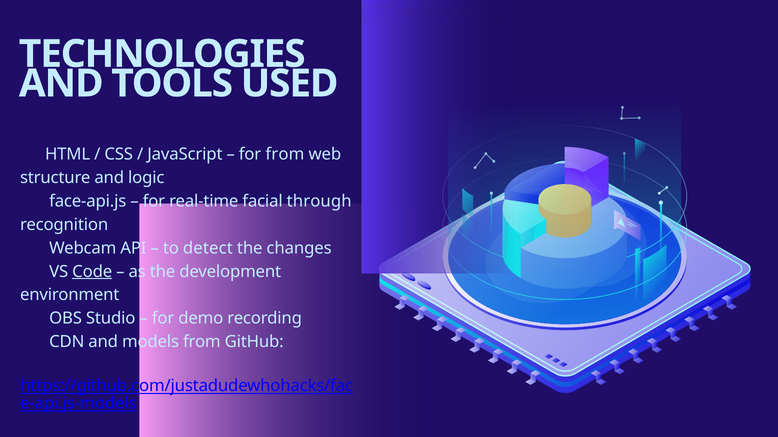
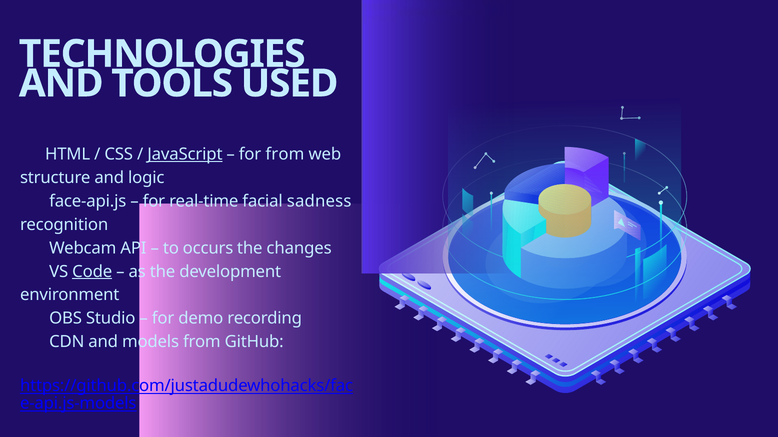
JavaScript underline: none -> present
through: through -> sadness
detect: detect -> occurs
